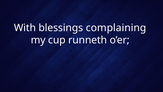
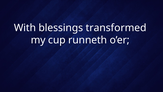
complaining: complaining -> transformed
